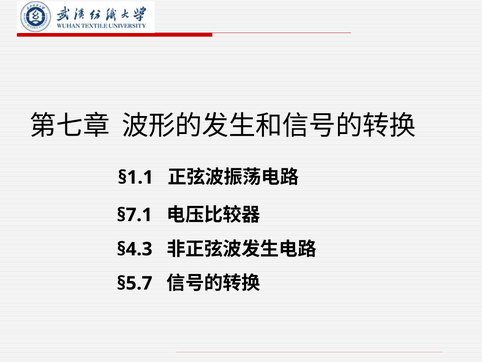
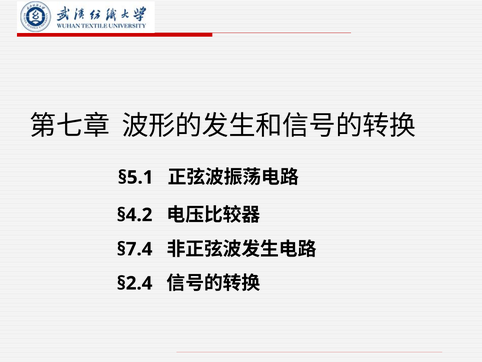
§1.1: §1.1 -> §5.1
§7.1: §7.1 -> §4.2
§4.3: §4.3 -> §7.4
§5.7: §5.7 -> §2.4
